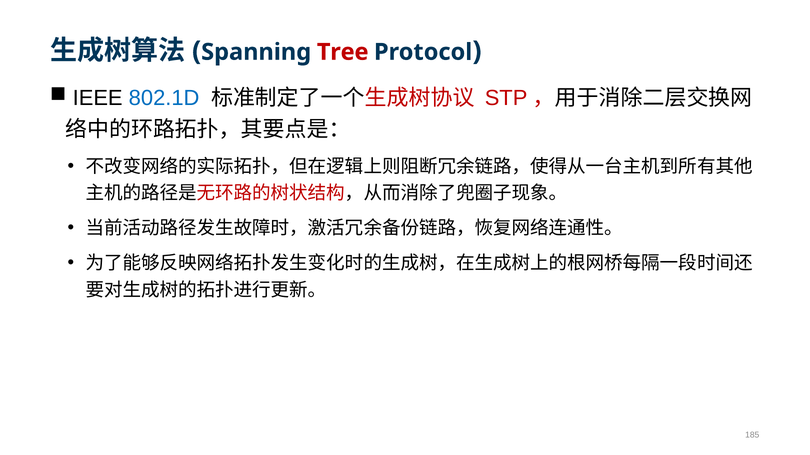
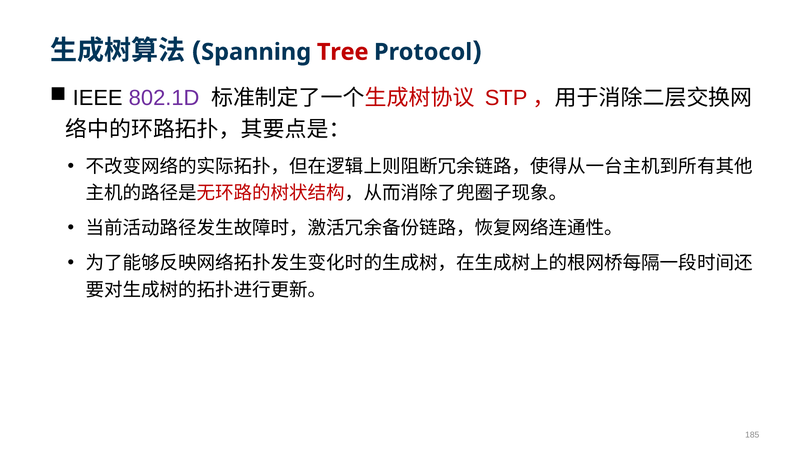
802.1D colour: blue -> purple
